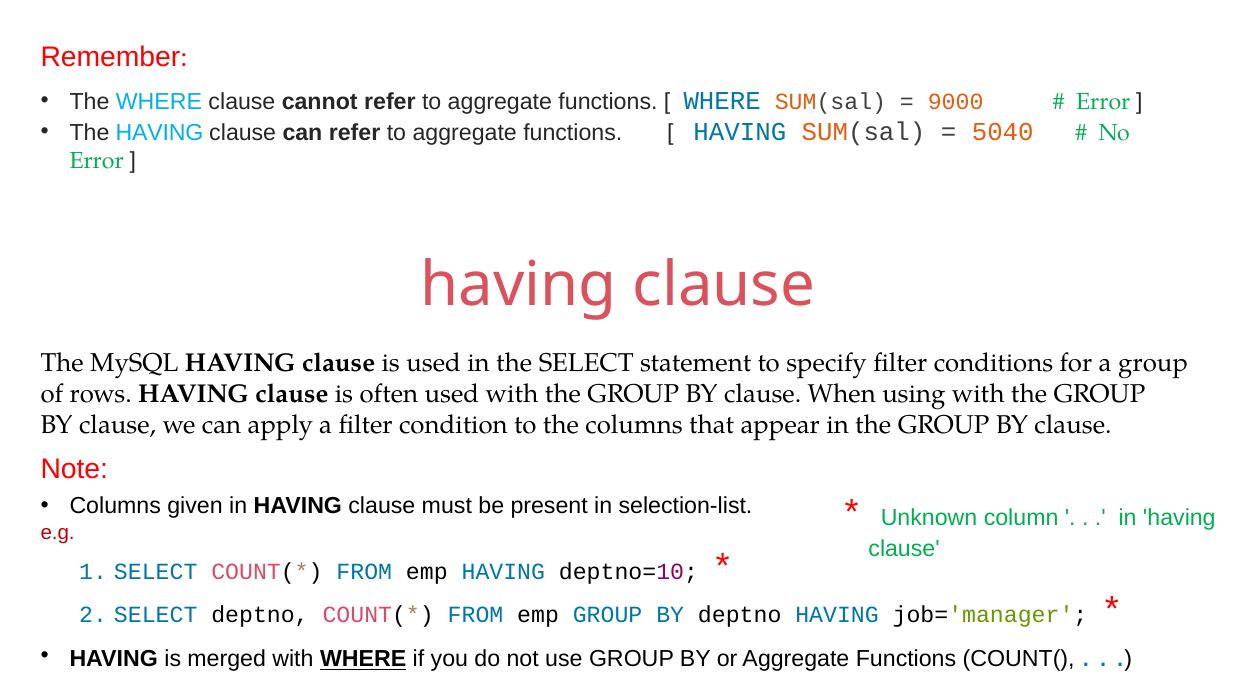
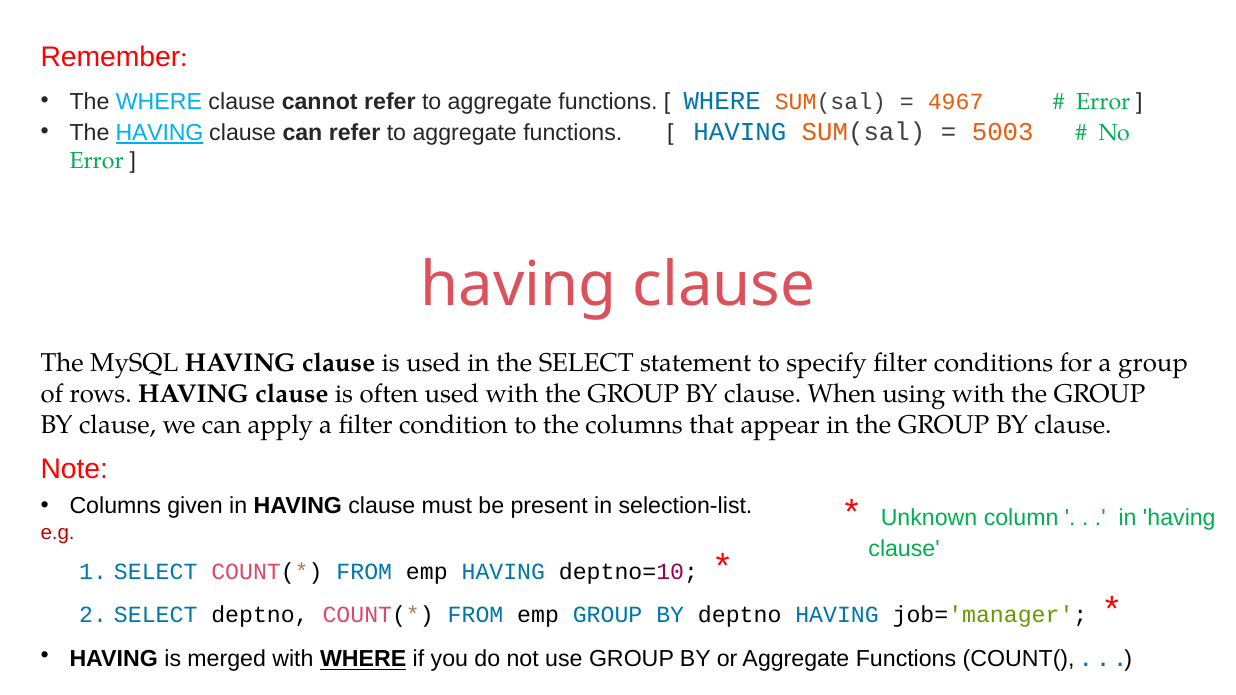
9000: 9000 -> 4967
HAVING at (160, 133) underline: none -> present
5040: 5040 -> 5003
